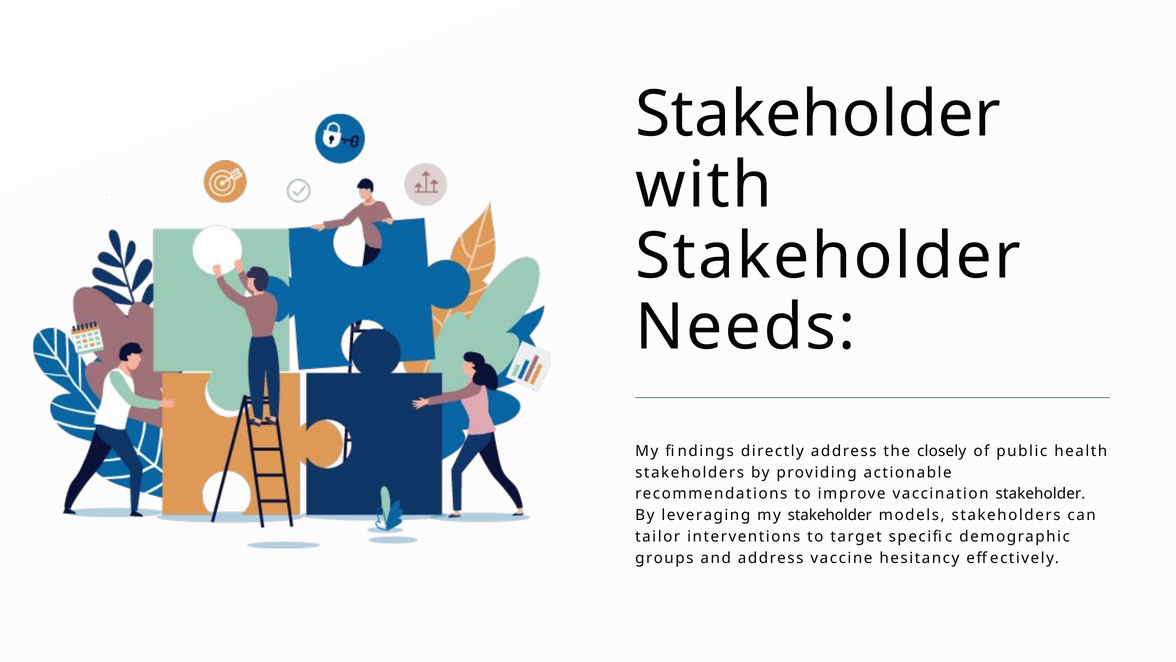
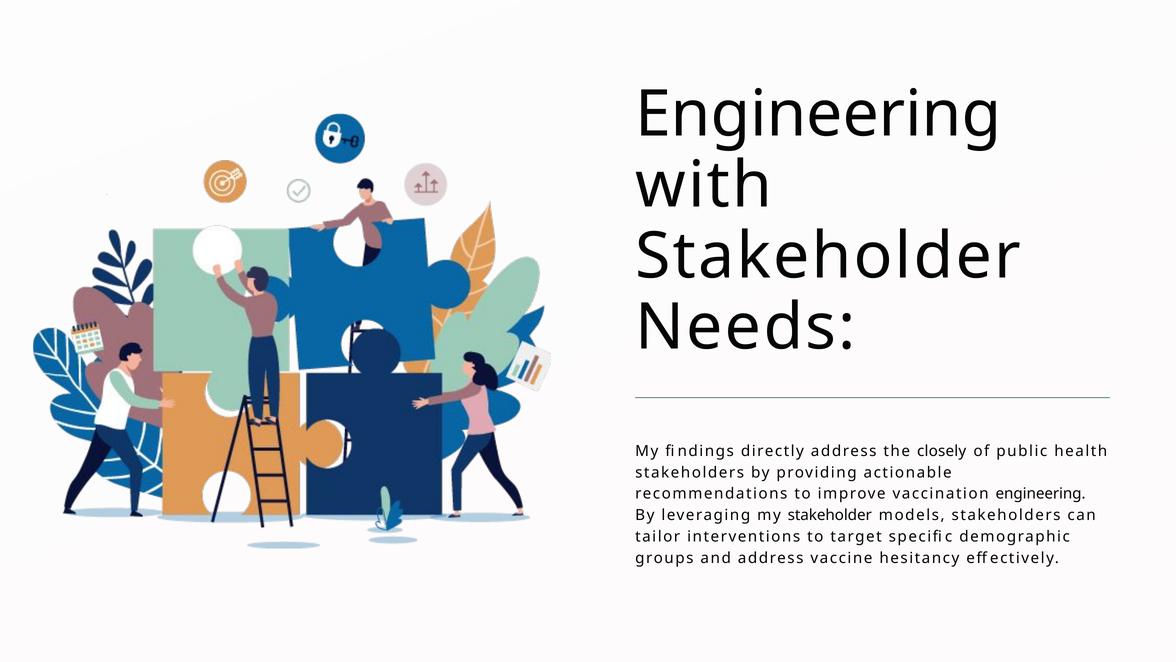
Stakeholder at (818, 114): Stakeholder -> Engineering
vaccination stakeholder: stakeholder -> engineering
